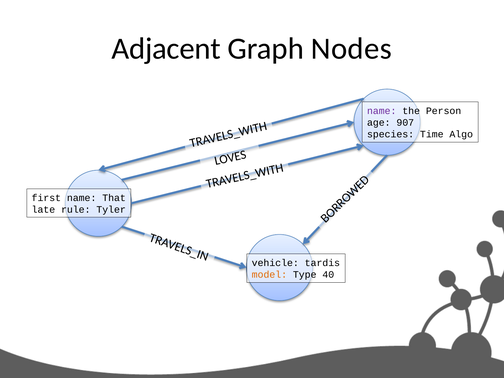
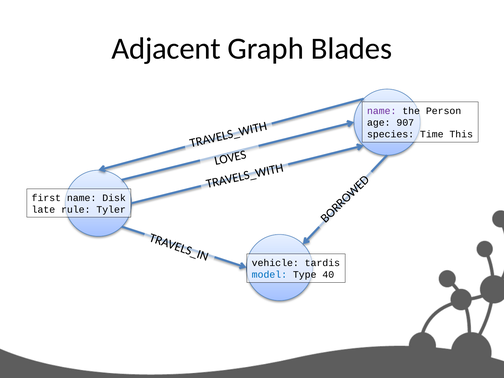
Nodes: Nodes -> Blades
Algo: Algo -> This
That: That -> Disk
model colour: orange -> blue
